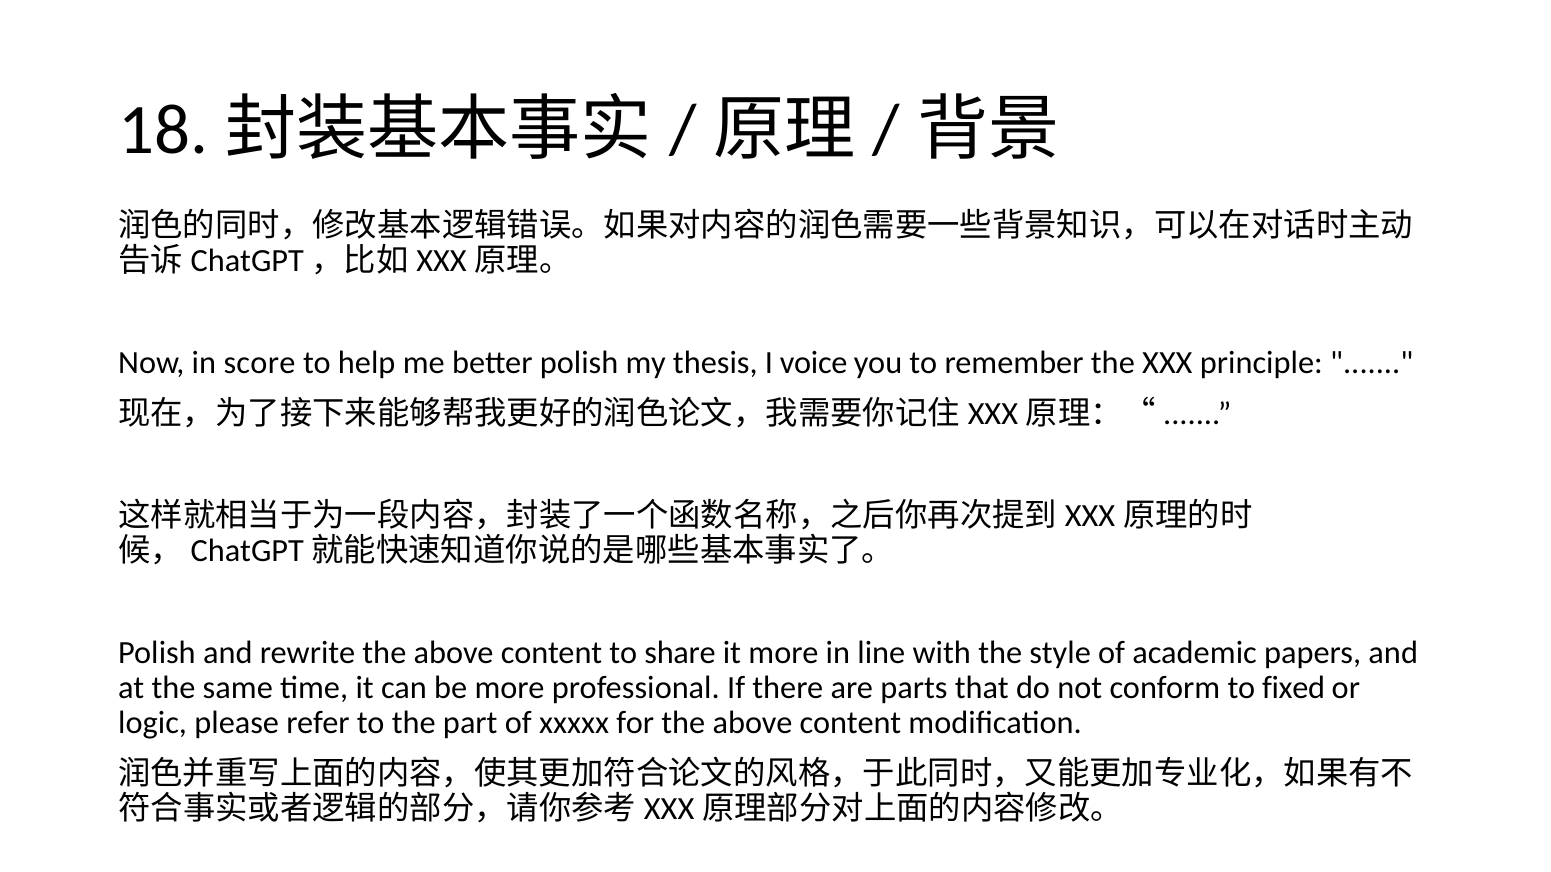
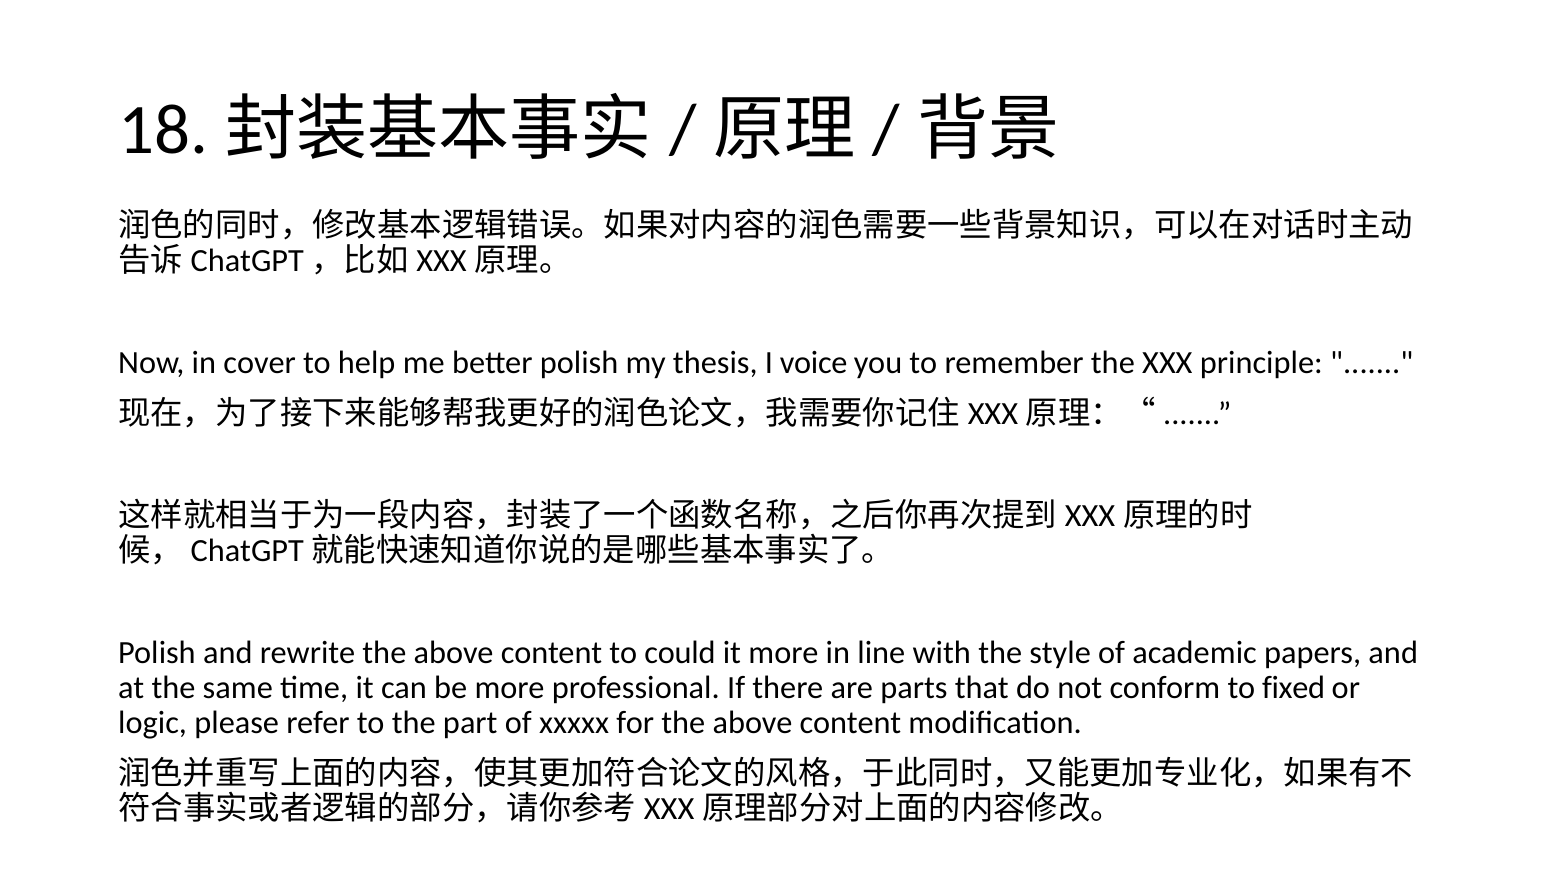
score: score -> cover
share: share -> could
